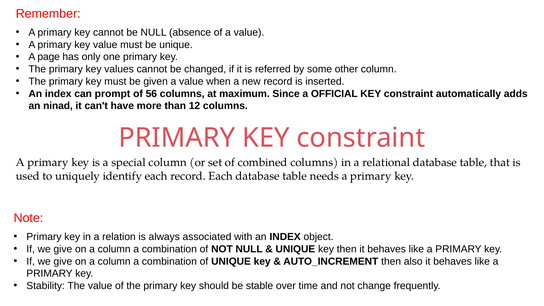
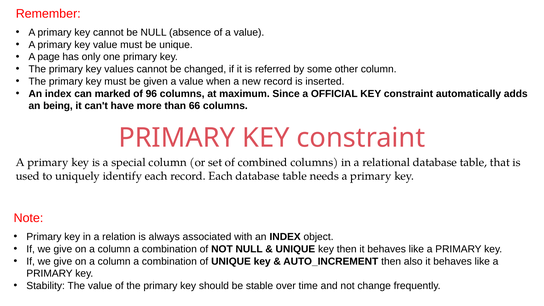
prompt: prompt -> marked
56: 56 -> 96
ninad: ninad -> being
12: 12 -> 66
